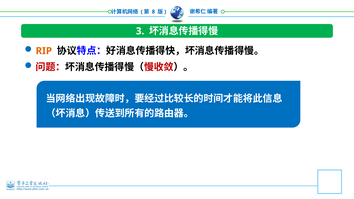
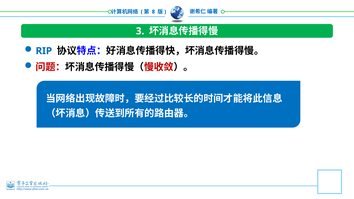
RIP colour: orange -> blue
